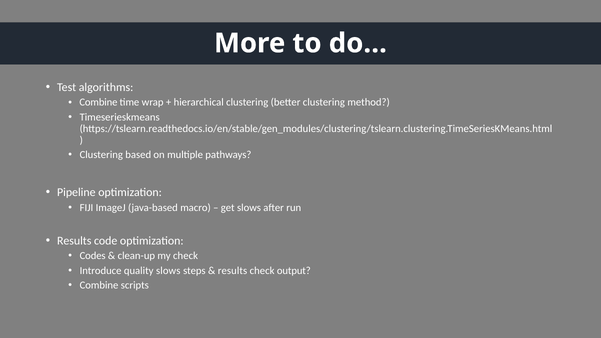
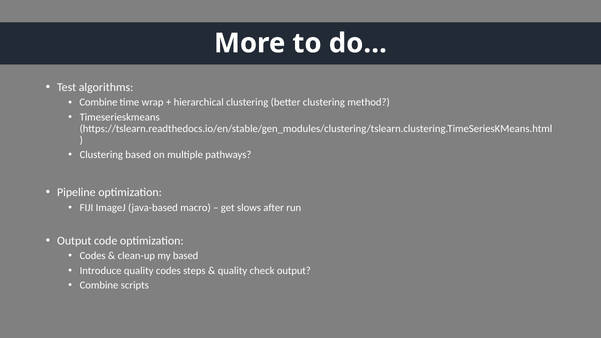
Results at (74, 241): Results -> Output
my check: check -> based
quality slows: slows -> codes
results at (232, 271): results -> quality
